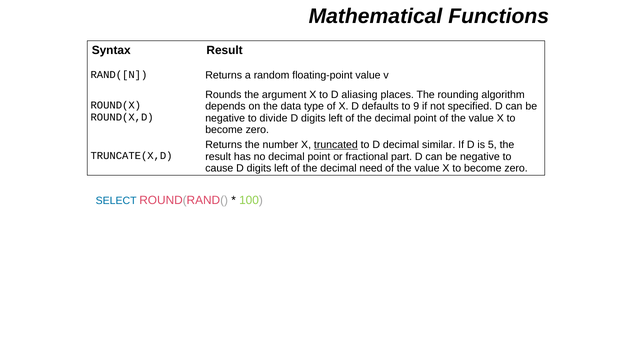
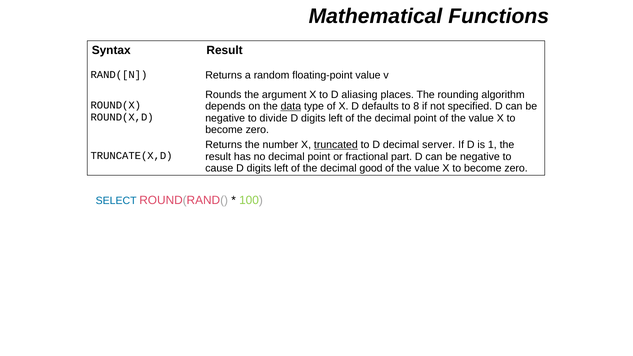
data underline: none -> present
9: 9 -> 8
similar: similar -> server
5: 5 -> 1
need: need -> good
